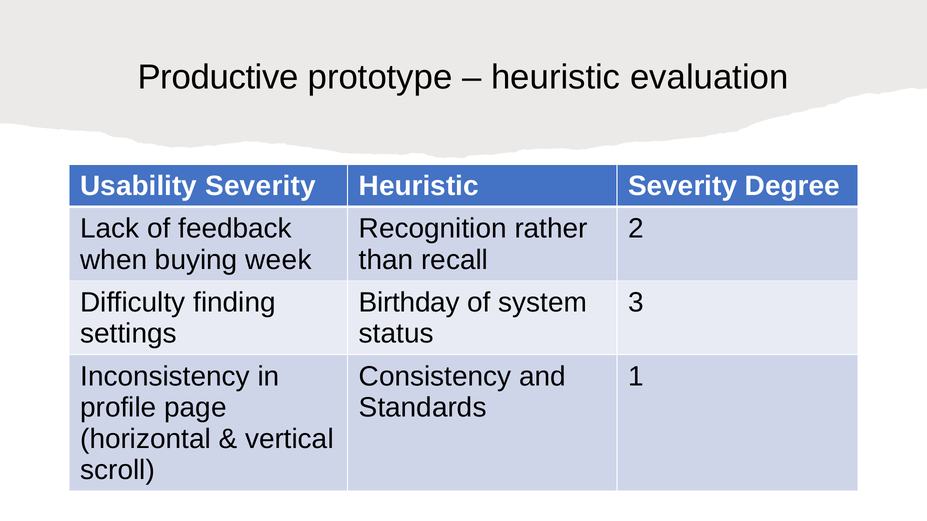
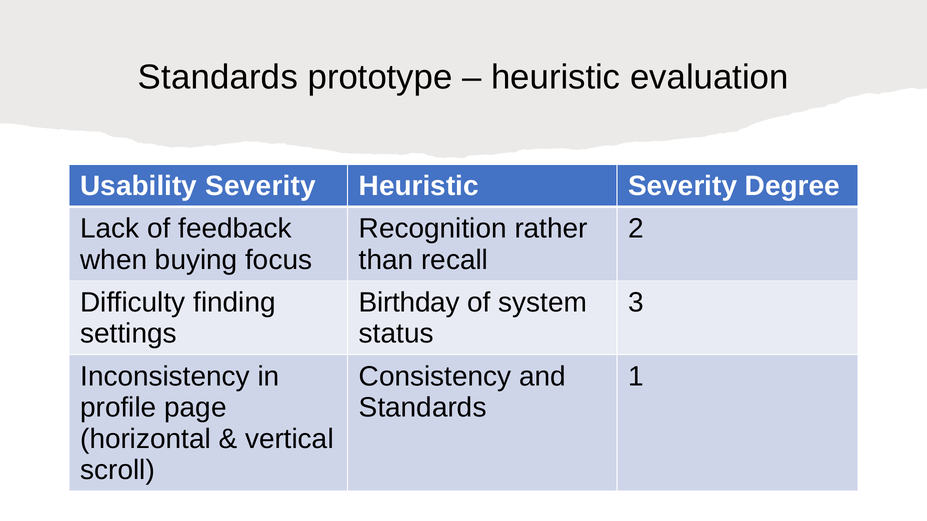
Productive at (218, 77): Productive -> Standards
week: week -> focus
